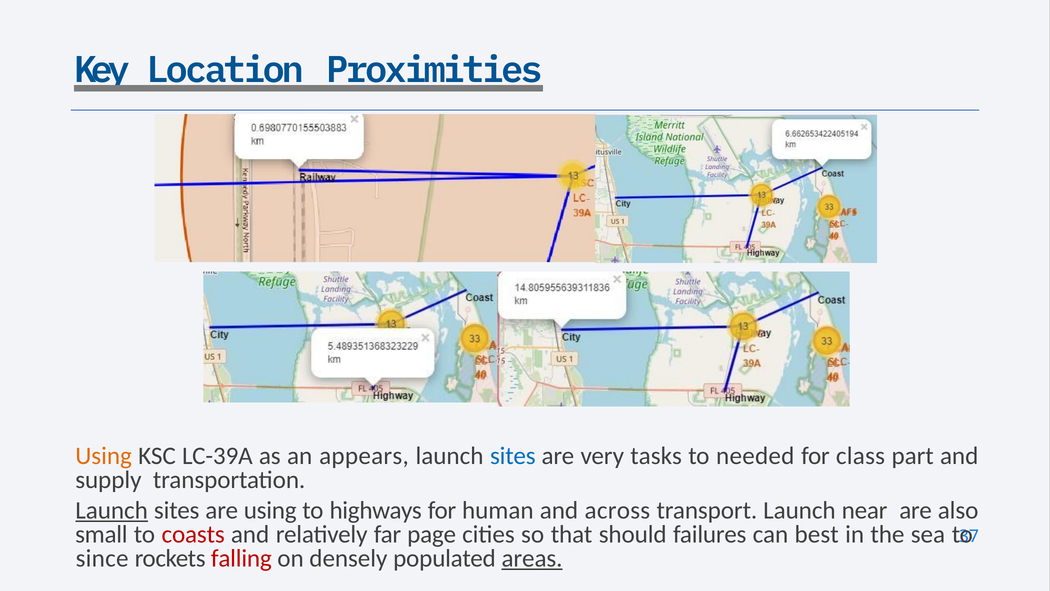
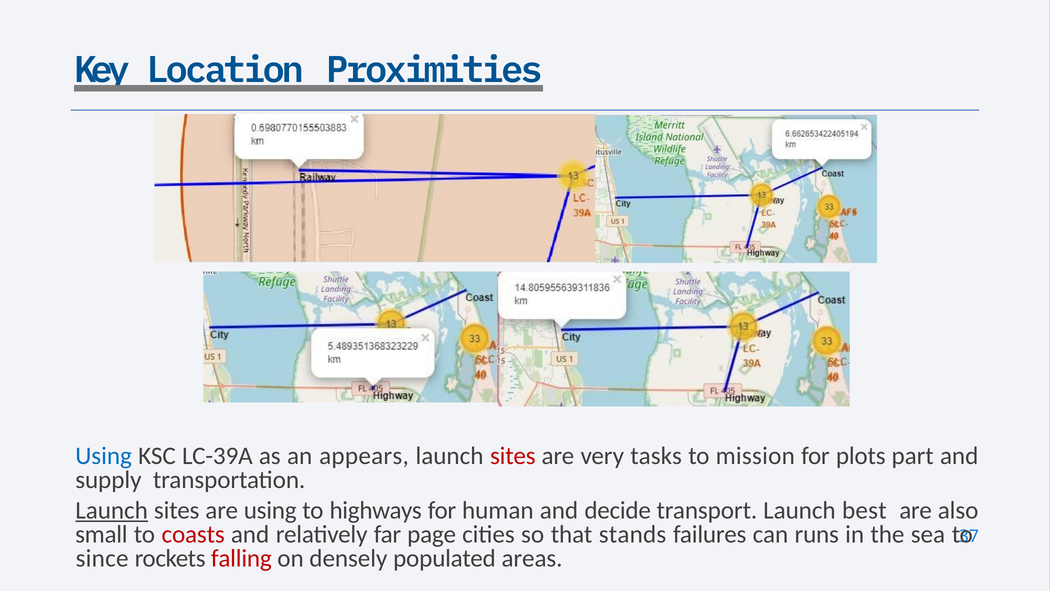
Using at (104, 455) colour: orange -> blue
sites at (513, 455) colour: blue -> red
needed: needed -> mission
class: class -> plots
across: across -> decide
near: near -> best
should: should -> stands
best: best -> runs
areas underline: present -> none
